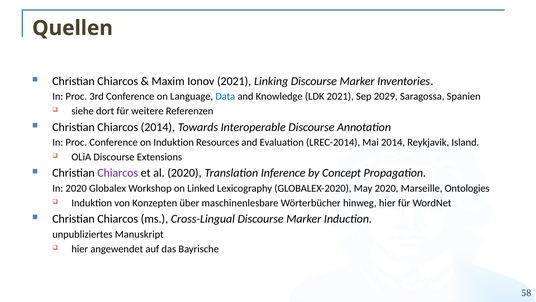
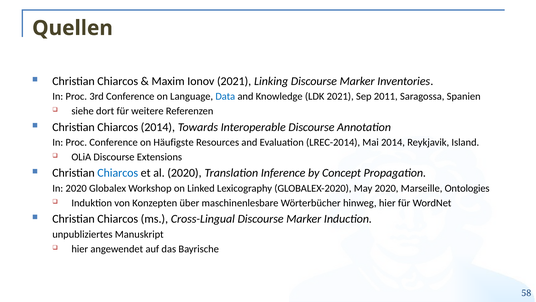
2029: 2029 -> 2011
on Induktion: Induktion -> Häufigste
Chiarcos at (118, 173) colour: purple -> blue
